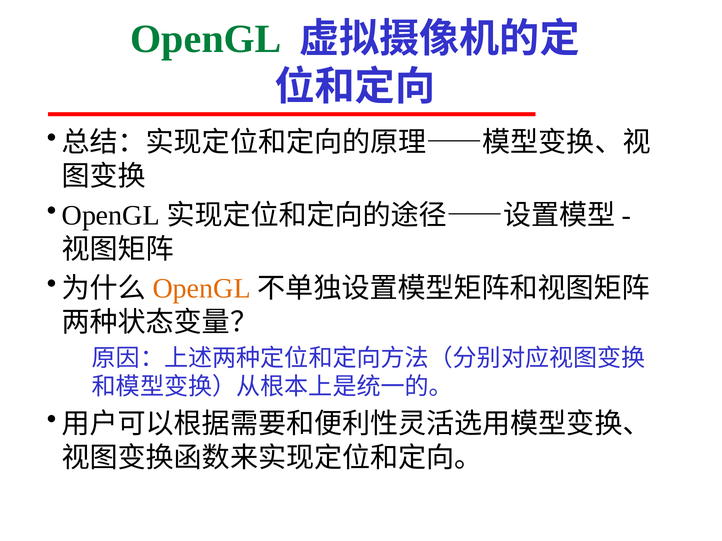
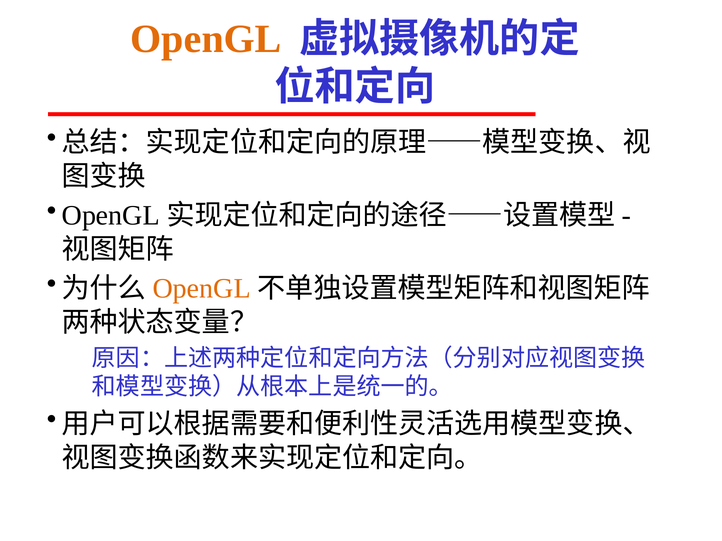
OpenGL at (206, 39) colour: green -> orange
